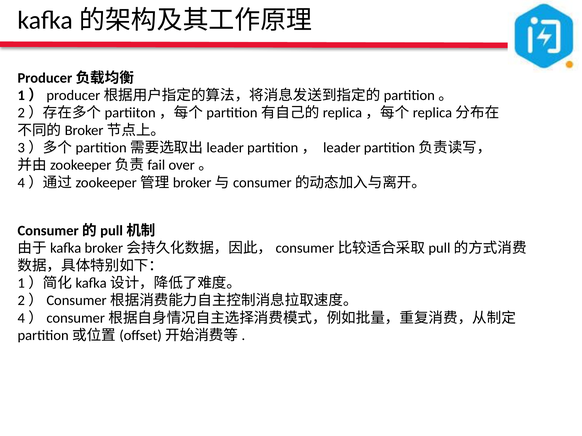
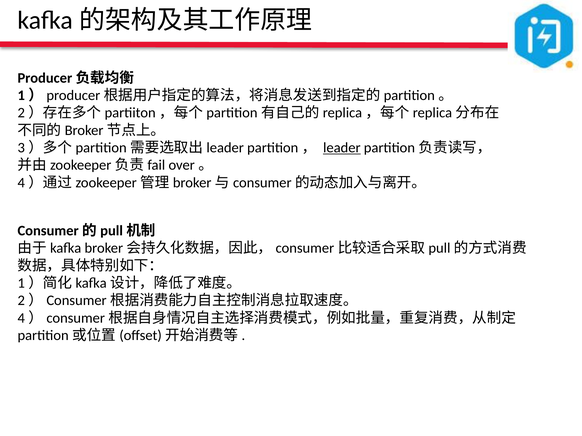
leader underline: none -> present
